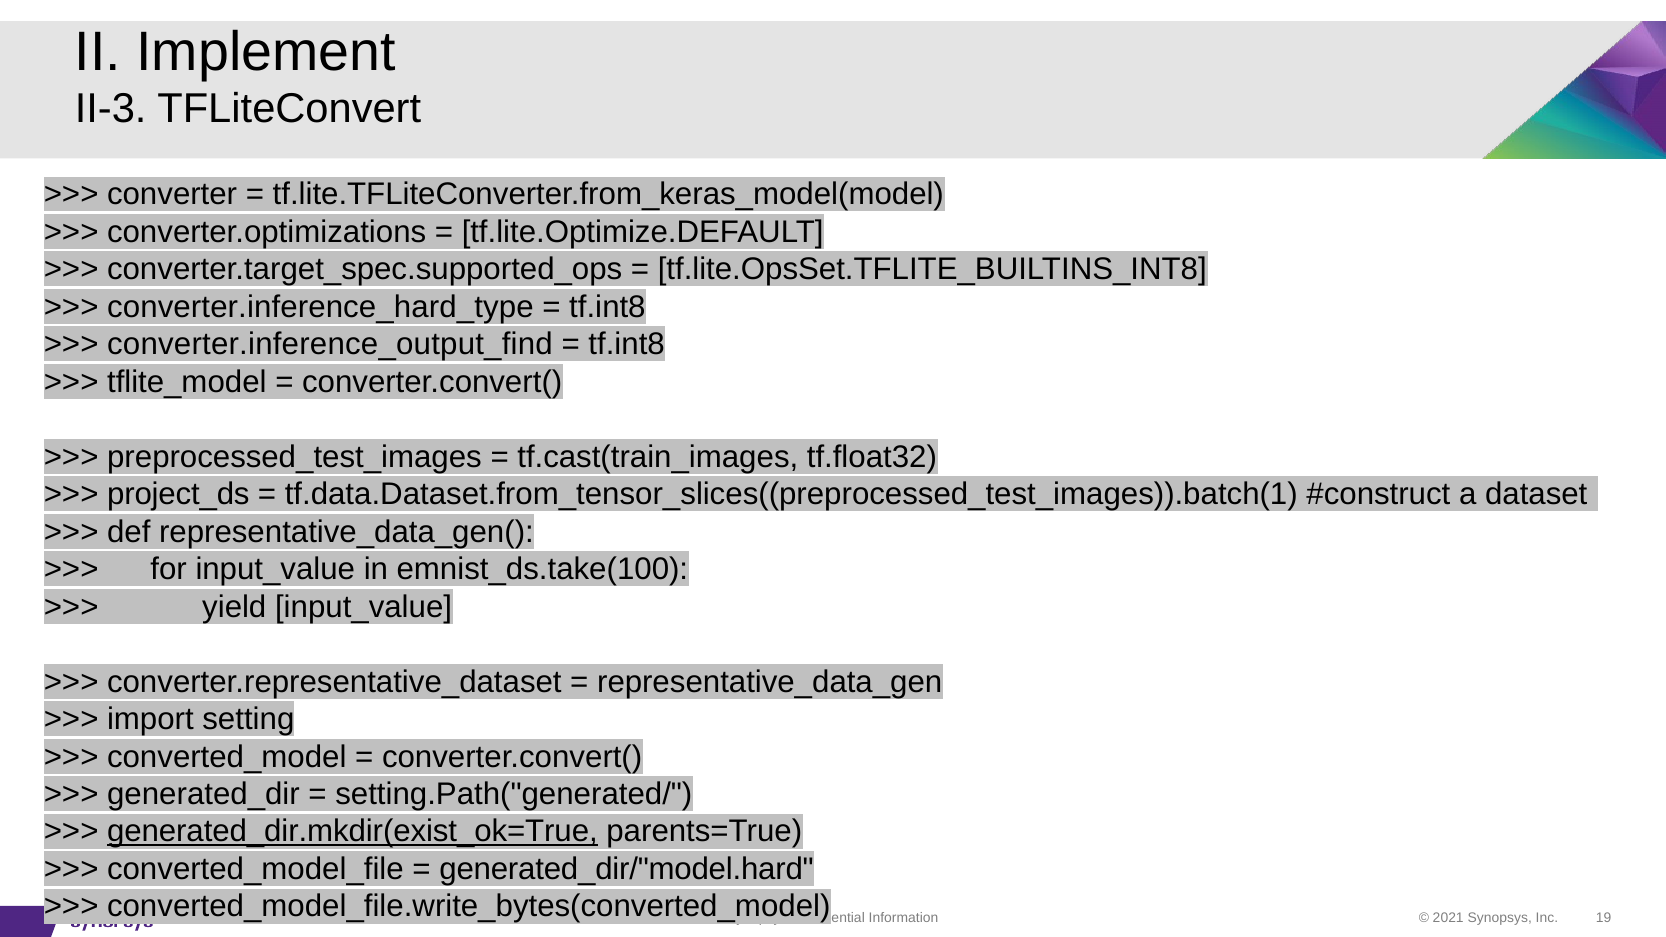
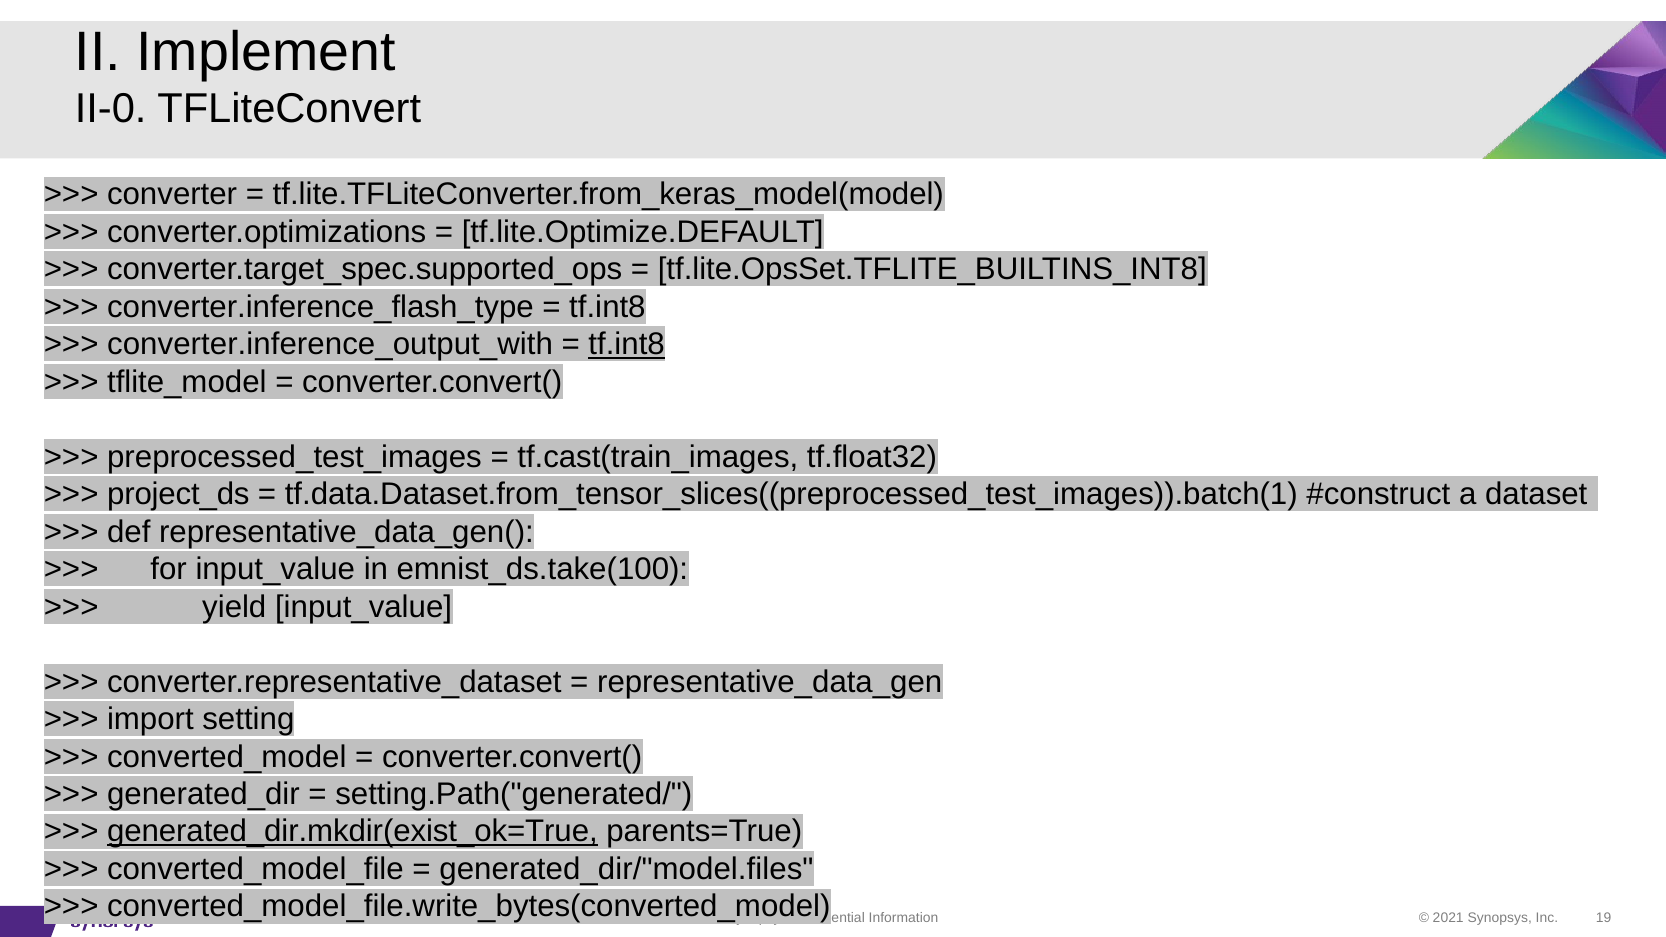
II-3: II-3 -> II-0
converter.inference_hard_type: converter.inference_hard_type -> converter.inference_flash_type
converter.inference_output_find: converter.inference_output_find -> converter.inference_output_with
tf.int8 at (627, 344) underline: none -> present
generated_dir/"model.hard: generated_dir/"model.hard -> generated_dir/"model.files
